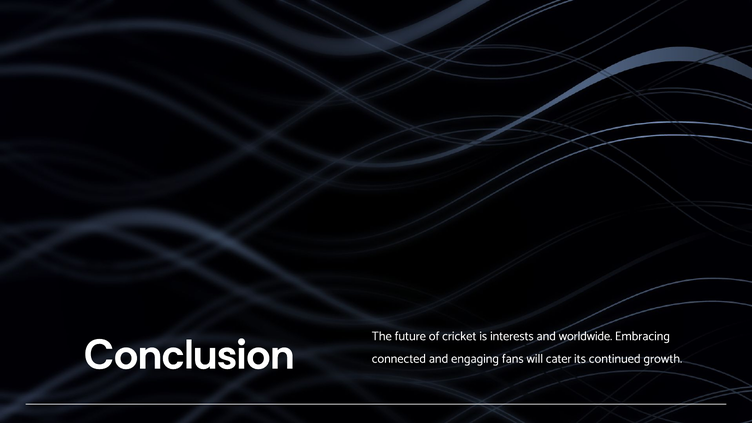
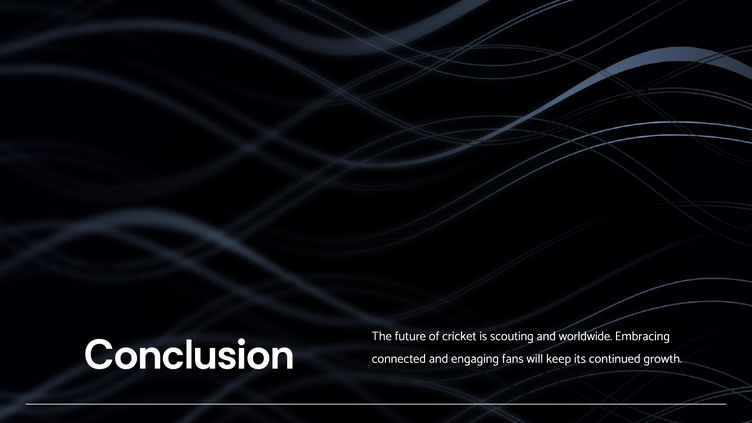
interests: interests -> scouting
cater: cater -> keep
